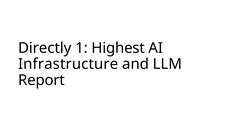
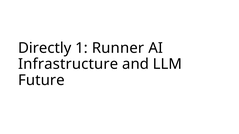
Highest: Highest -> Runner
Report: Report -> Future
